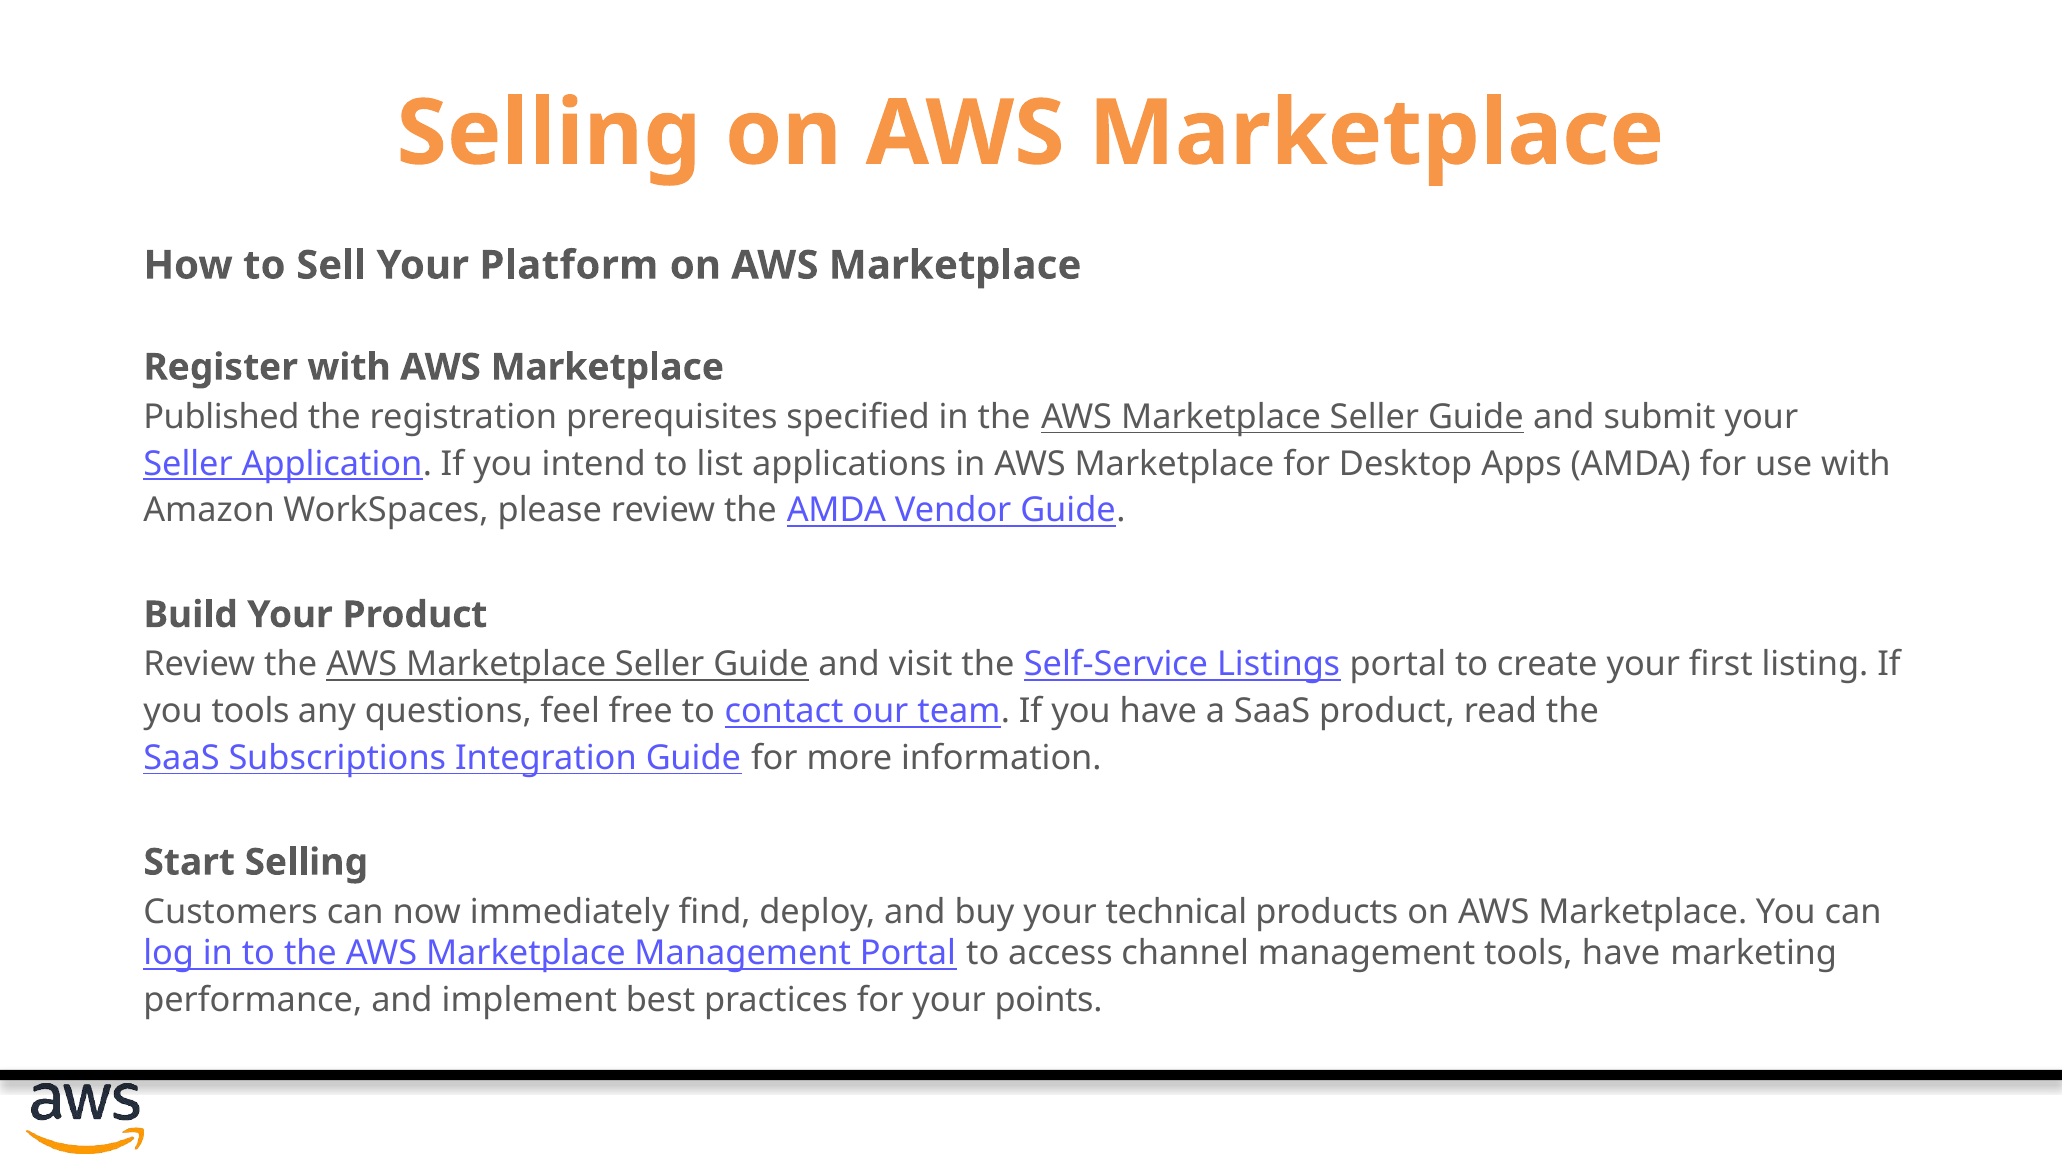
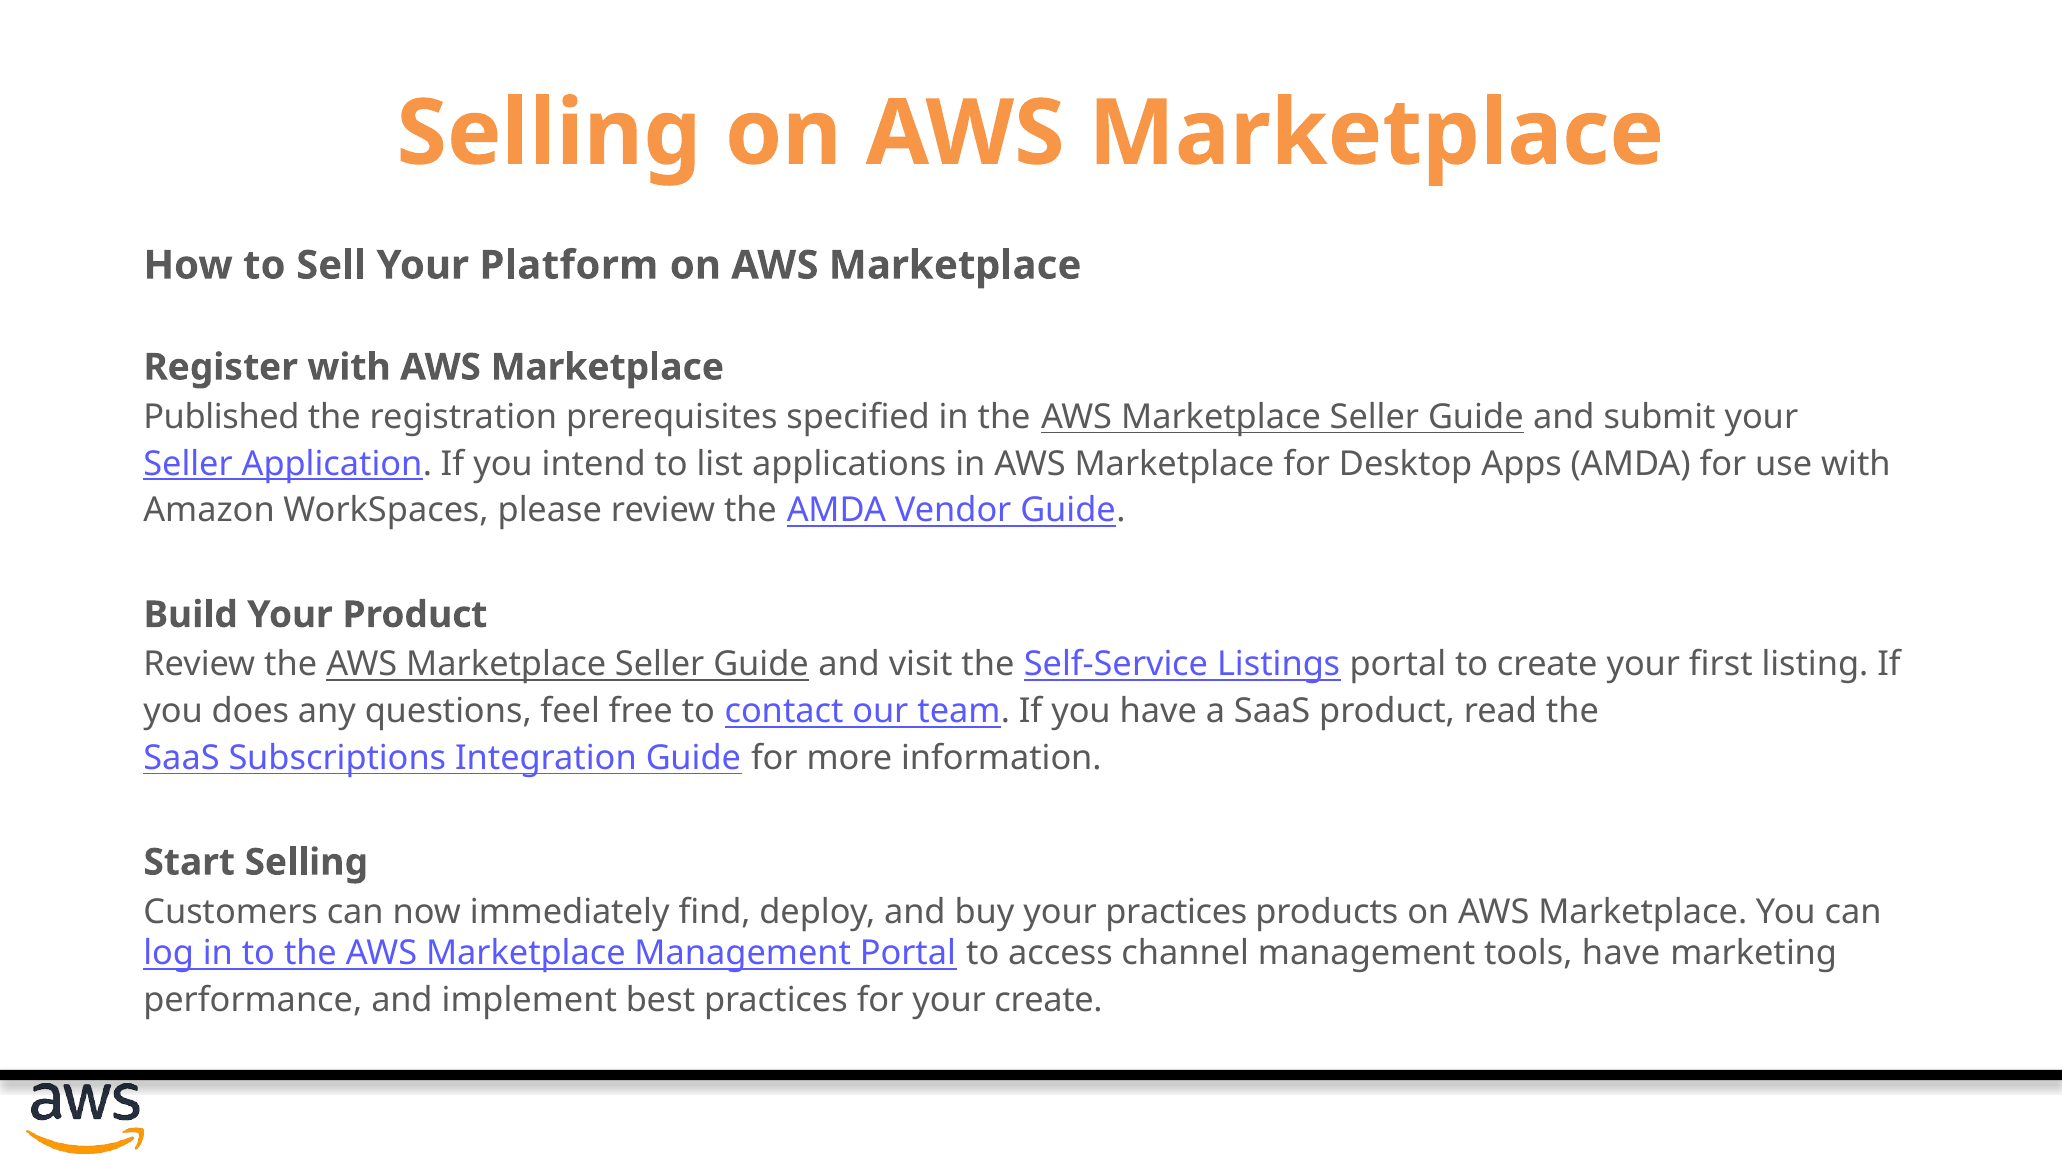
you tools: tools -> does
your technical: technical -> practices
your points: points -> create
